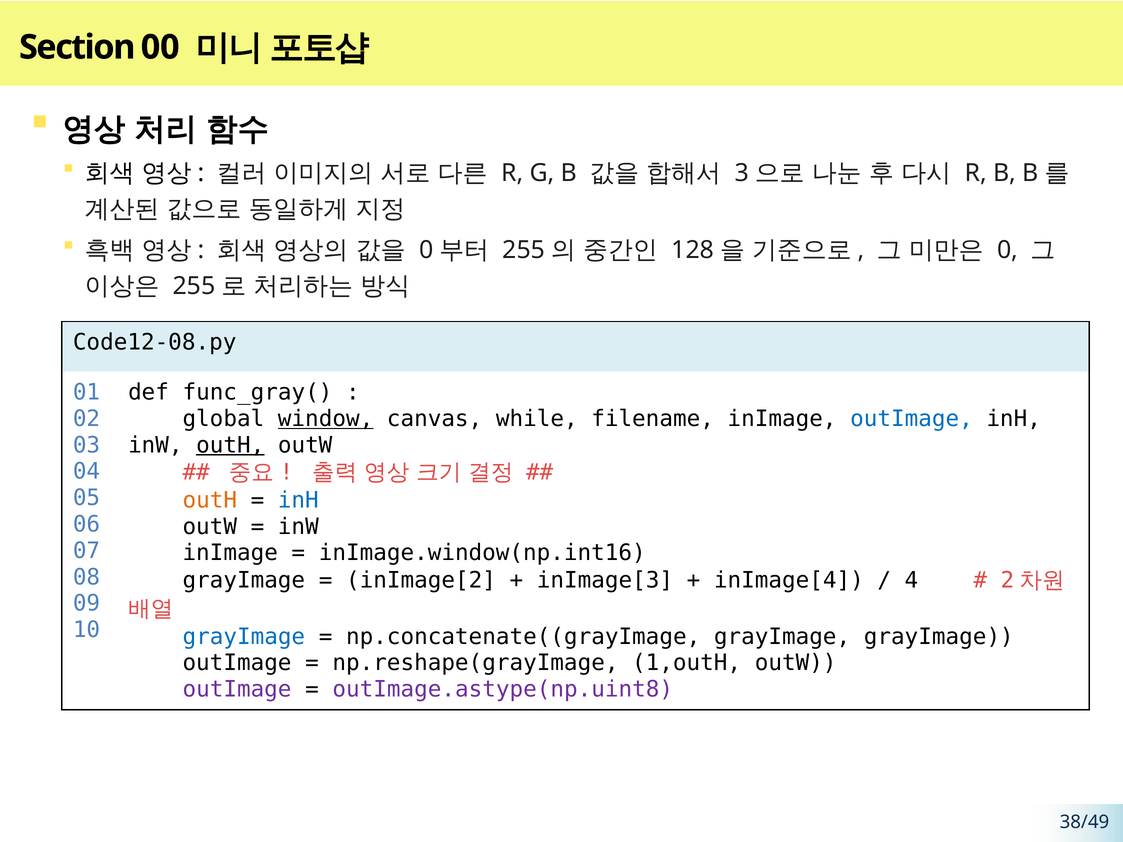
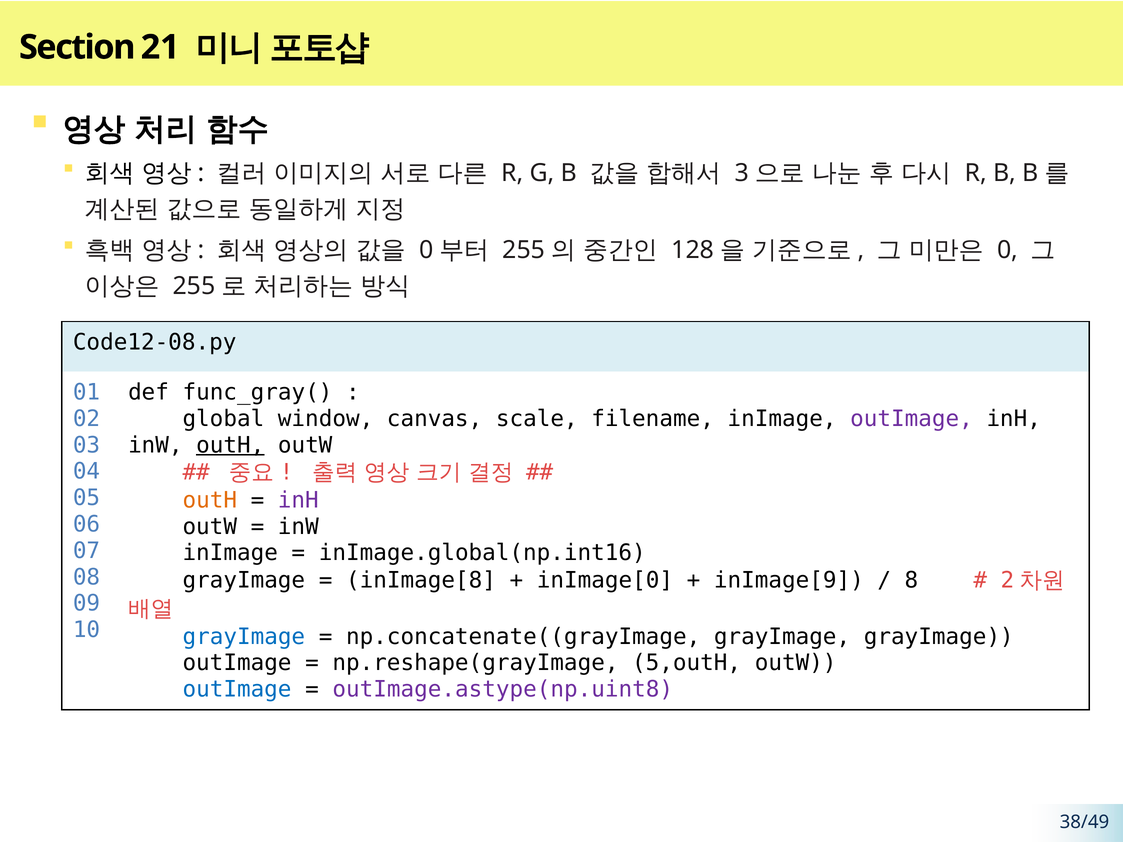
00: 00 -> 21
window underline: present -> none
while: while -> scale
outImage at (911, 419) colour: blue -> purple
inH at (298, 500) colour: blue -> purple
inImage.window(np.int16: inImage.window(np.int16 -> inImage.global(np.int16
inImage[2: inImage[2 -> inImage[8
inImage[3: inImage[3 -> inImage[0
inImage[4: inImage[4 -> inImage[9
4: 4 -> 8
1,outH: 1,outH -> 5,outH
outImage at (237, 690) colour: purple -> blue
